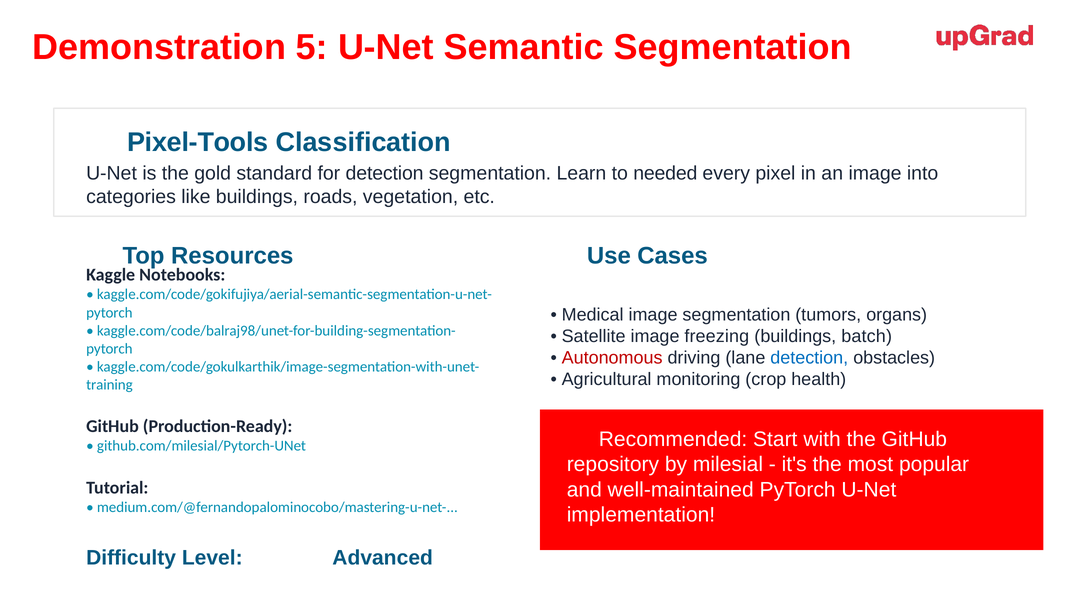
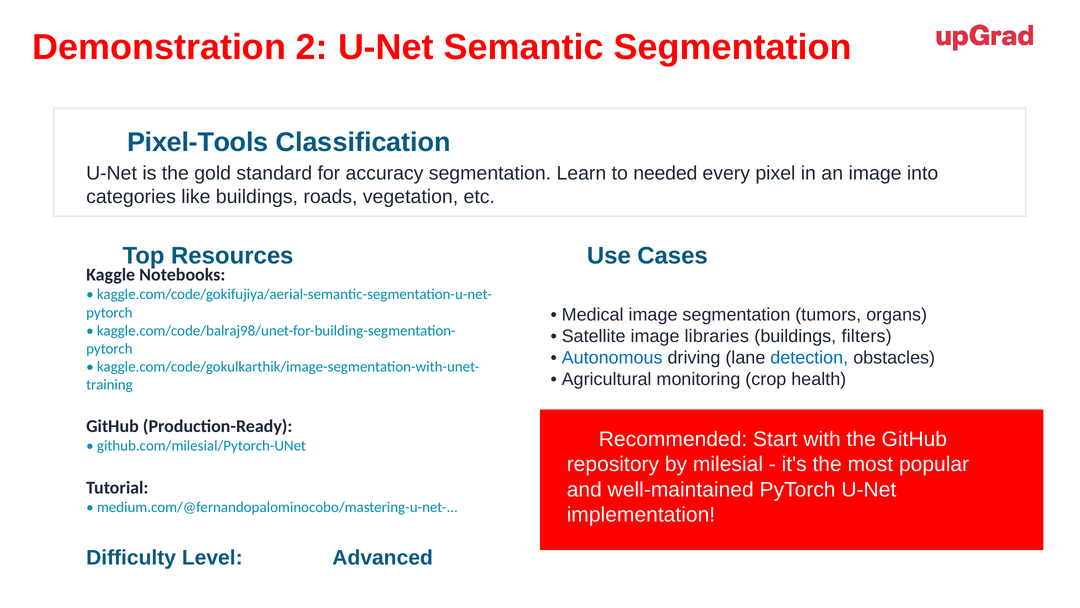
5: 5 -> 2
for detection: detection -> accuracy
freezing: freezing -> libraries
batch: batch -> filters
Autonomous colour: red -> blue
